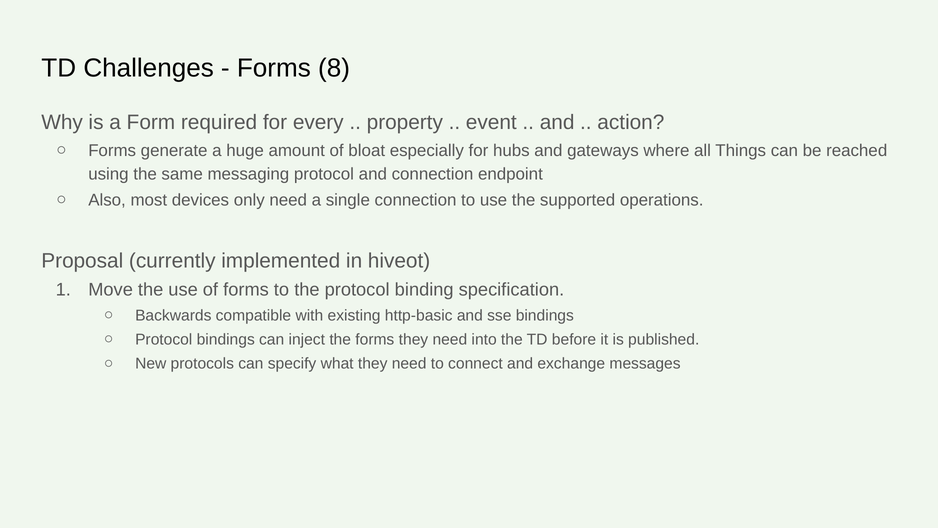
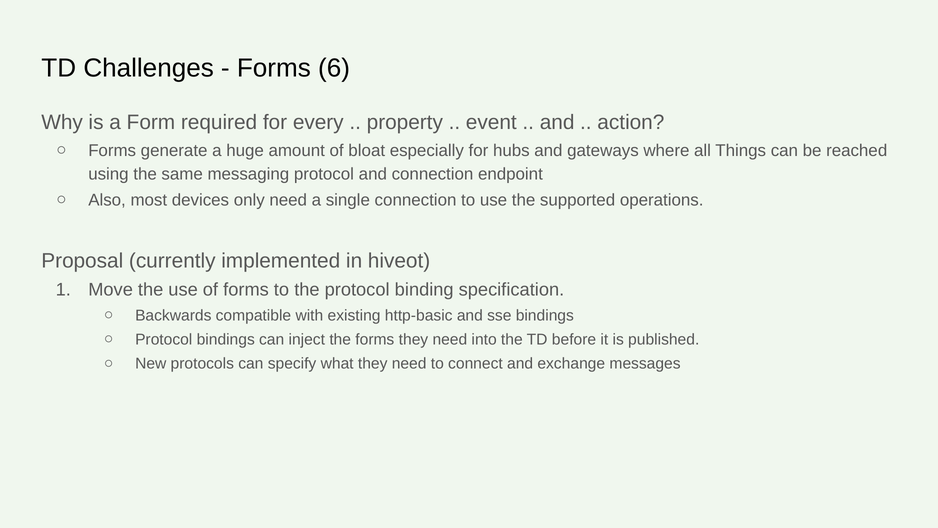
8: 8 -> 6
